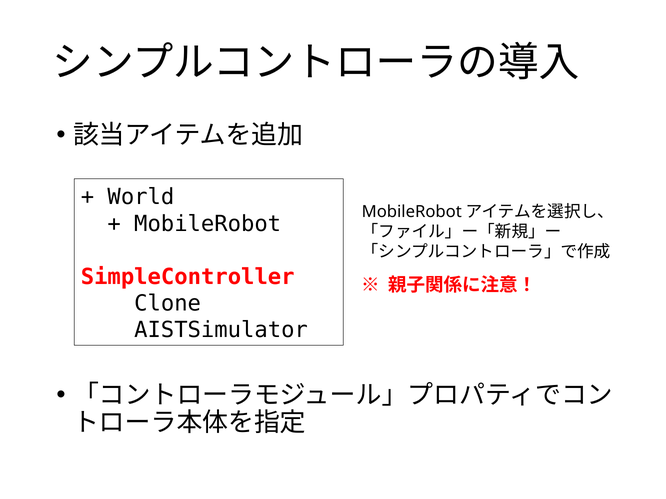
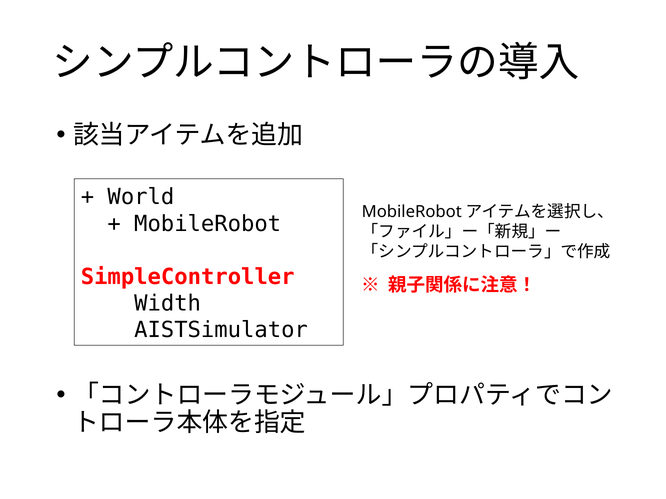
Clone: Clone -> Width
